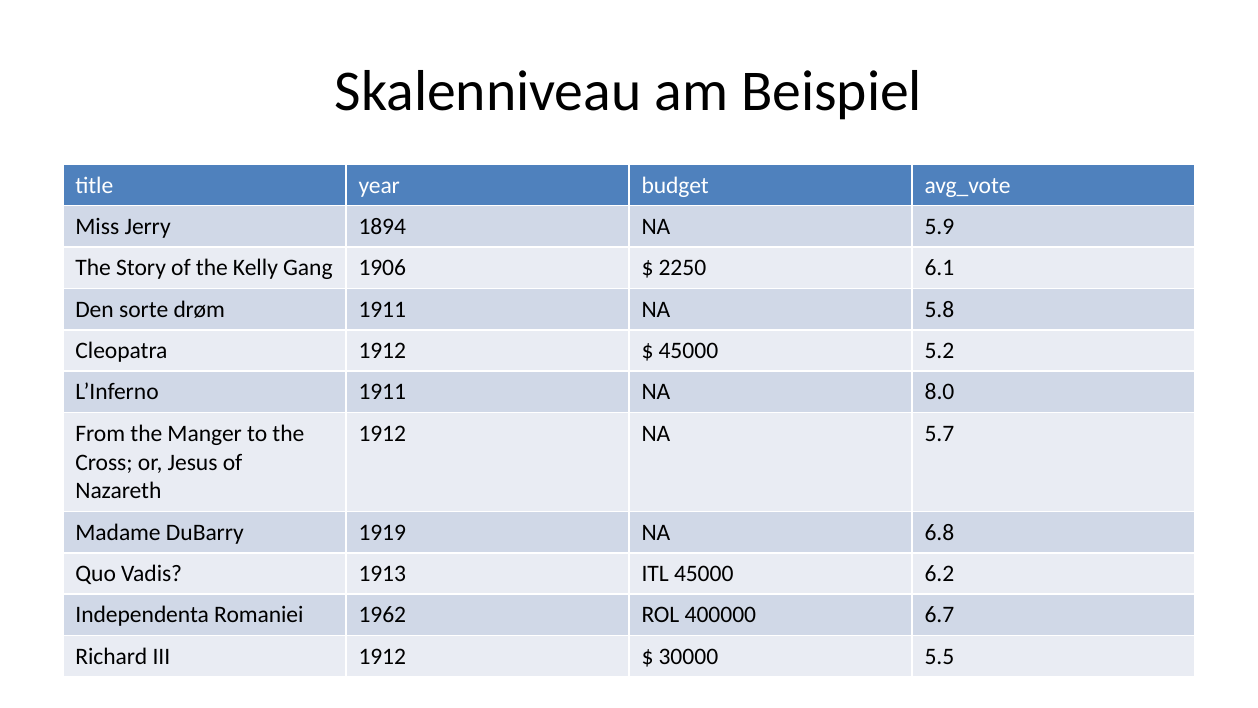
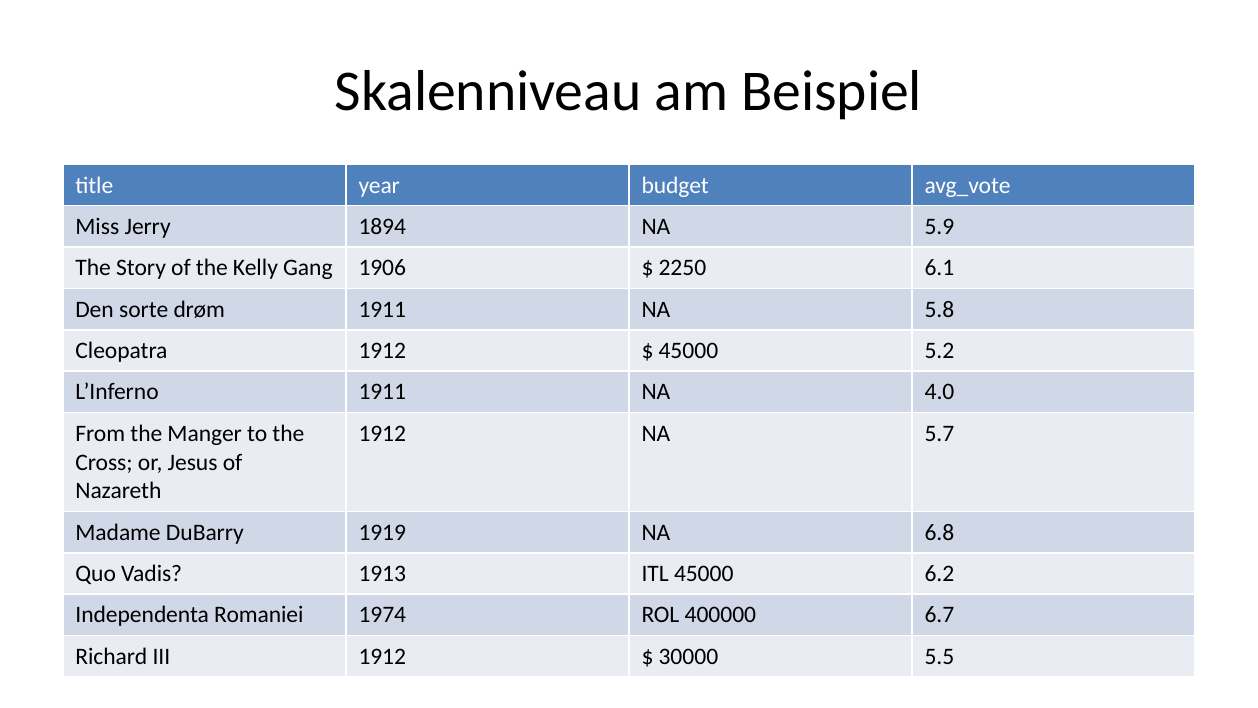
8.0: 8.0 -> 4.0
1962: 1962 -> 1974
